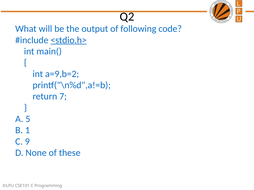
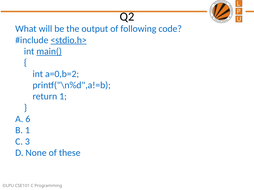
main( underline: none -> present
a=9,b=2: a=9,b=2 -> a=0,b=2
return 7: 7 -> 1
5: 5 -> 6
9: 9 -> 3
